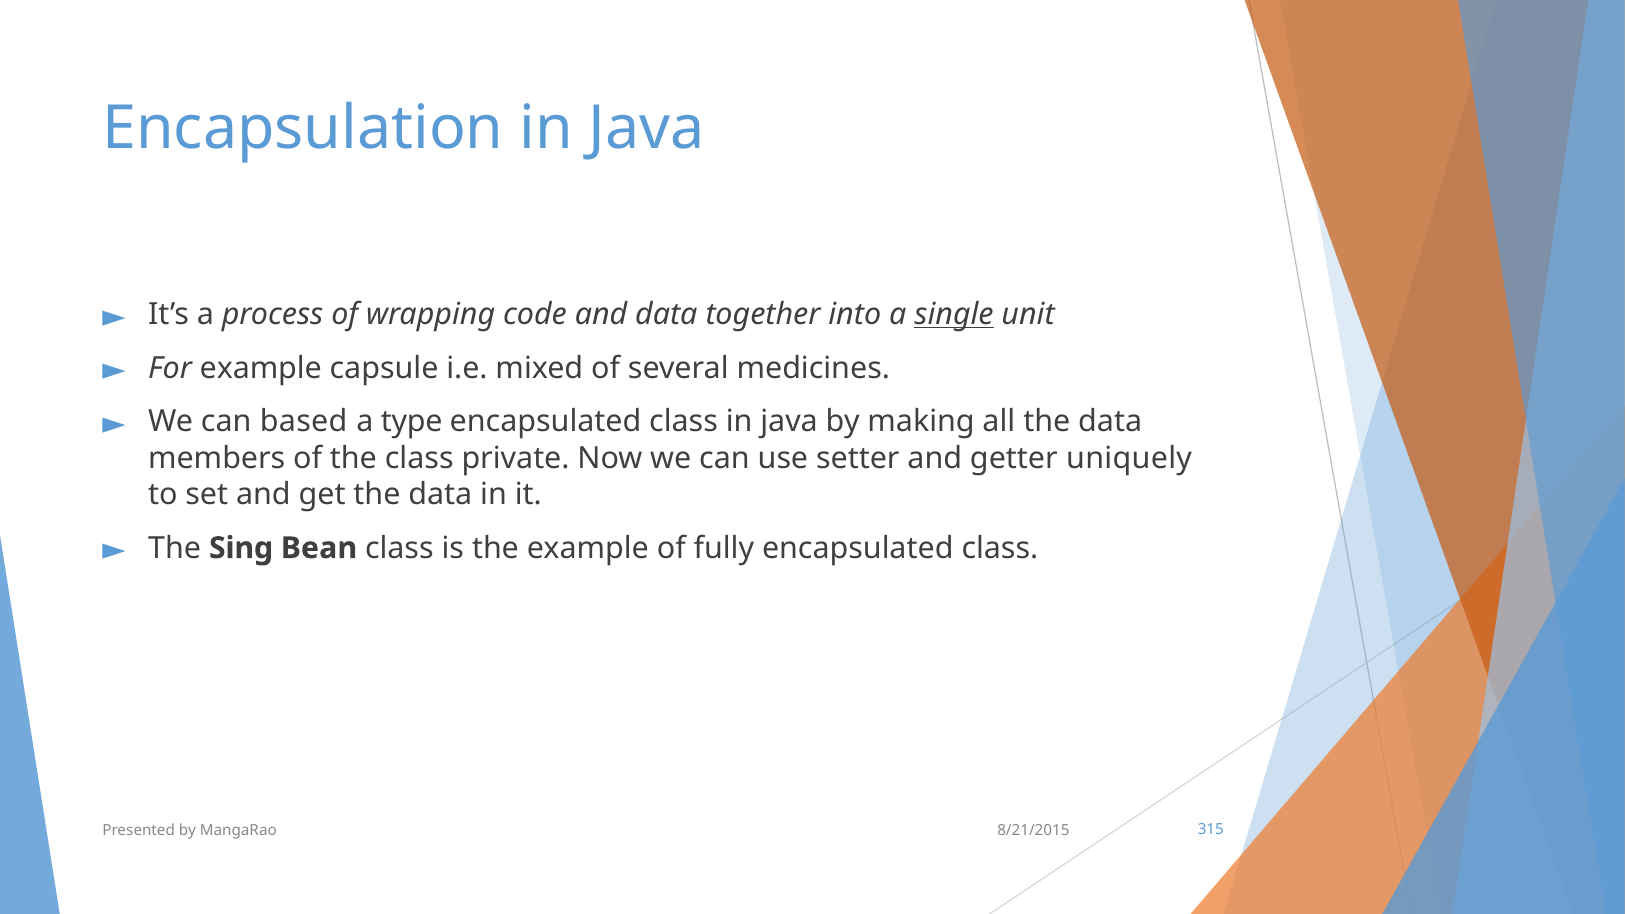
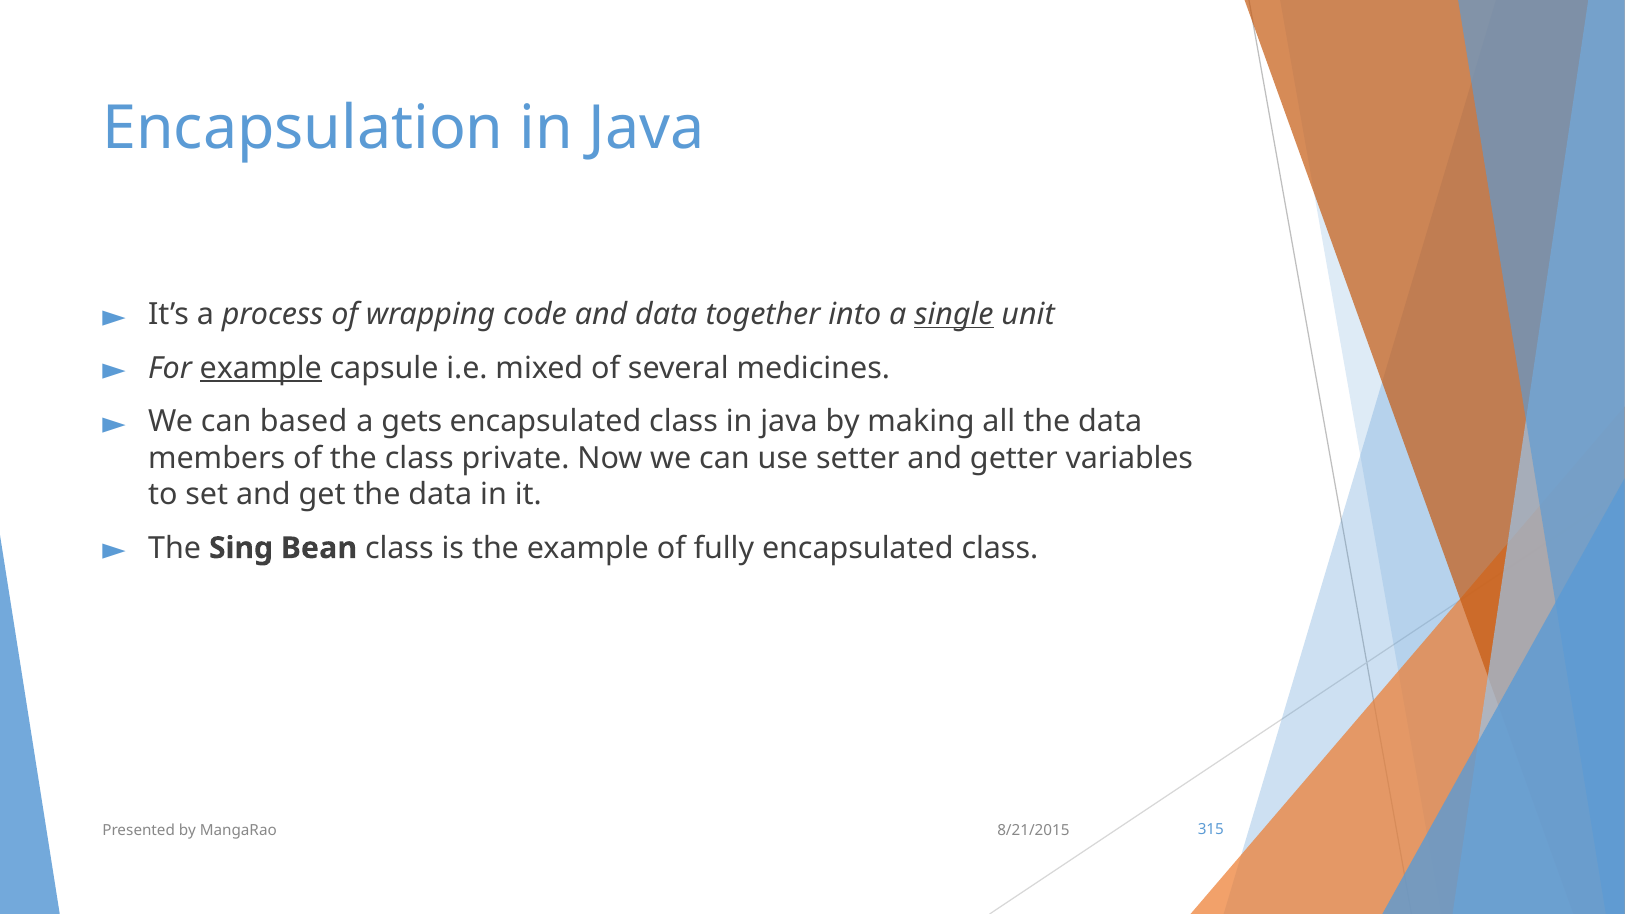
example at (261, 368) underline: none -> present
type: type -> gets
uniquely: uniquely -> variables
